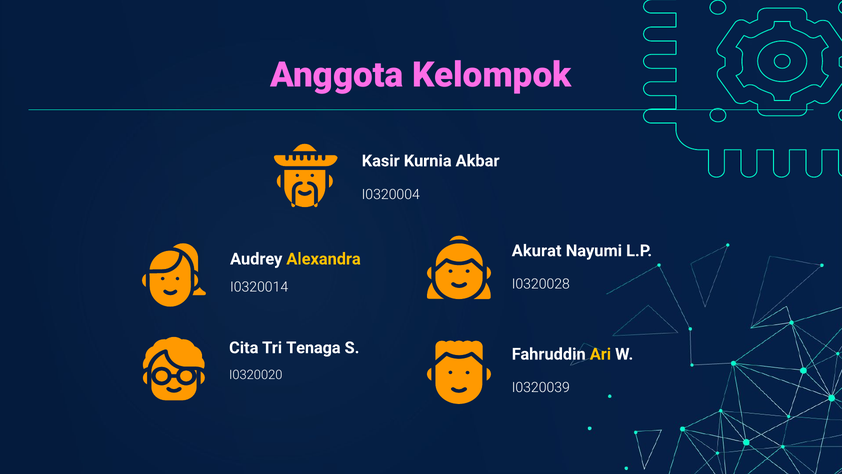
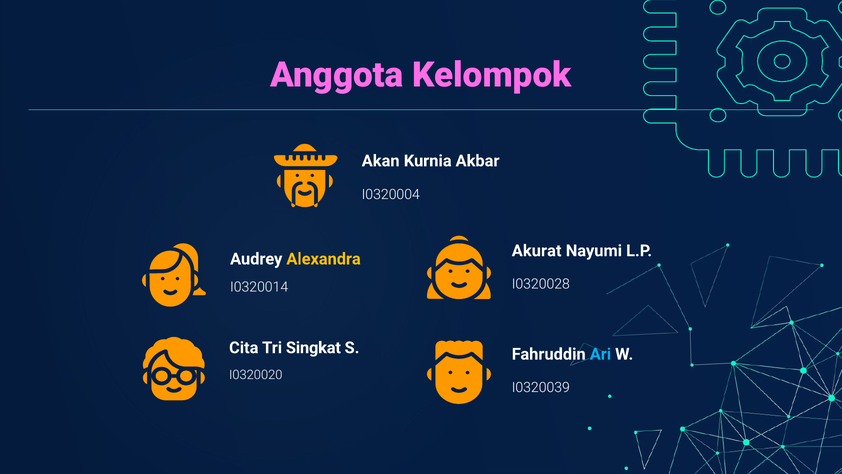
Kasir: Kasir -> Akan
Tenaga: Tenaga -> Singkat
Ari colour: yellow -> light blue
